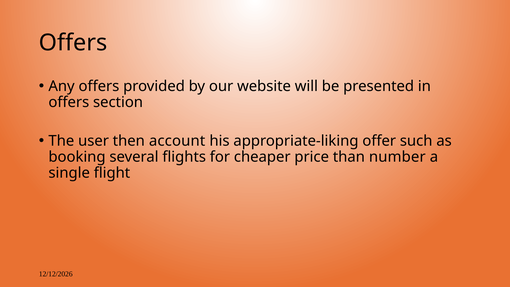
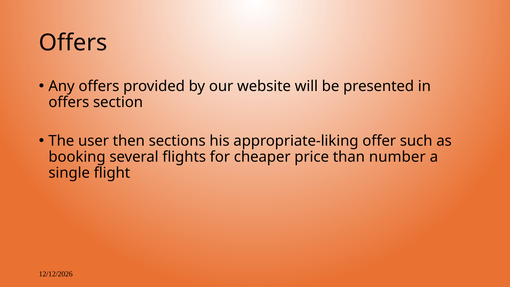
account: account -> sections
